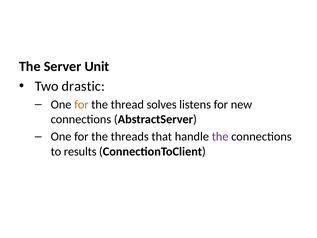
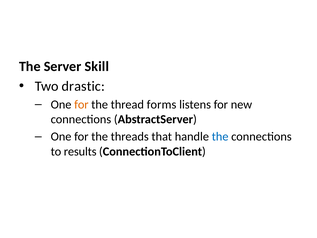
Unit: Unit -> Skill
solves: solves -> forms
the at (220, 137) colour: purple -> blue
